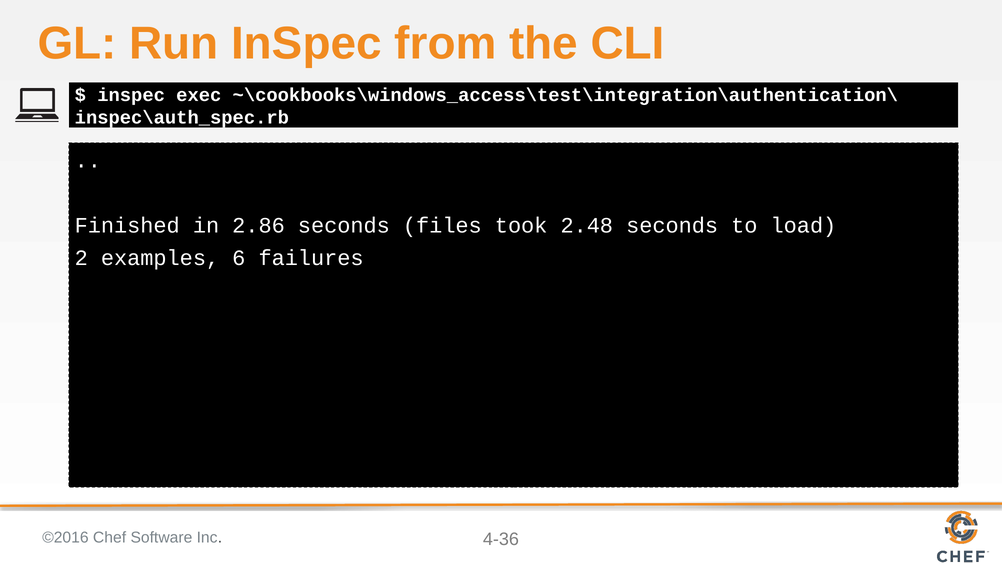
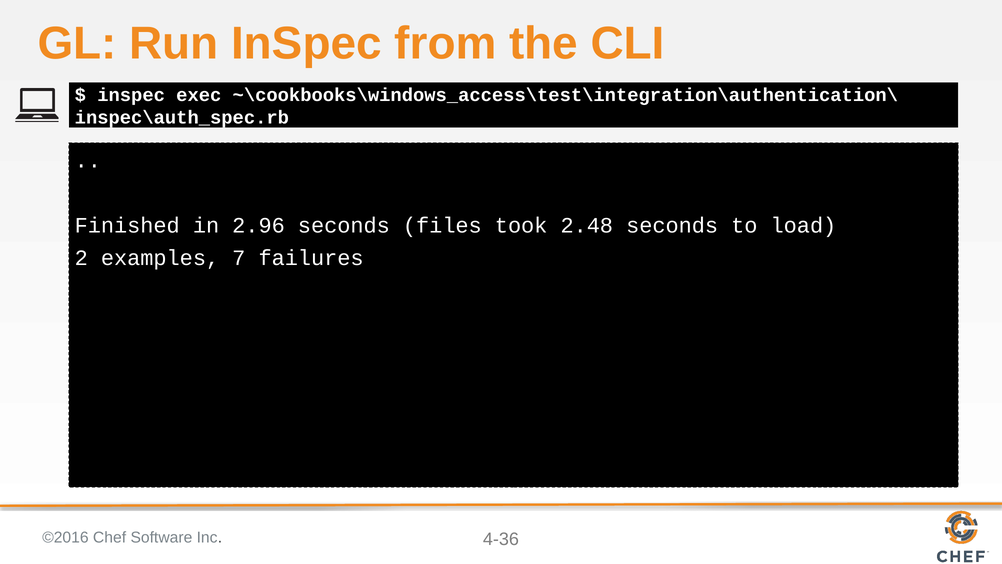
2.86: 2.86 -> 2.96
6: 6 -> 7
